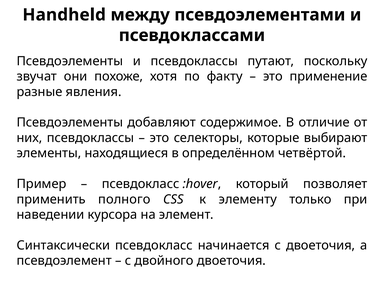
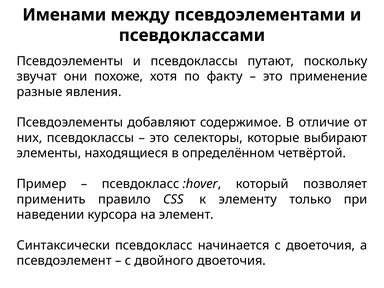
Handheld: Handheld -> Именами
полного: полного -> правило
